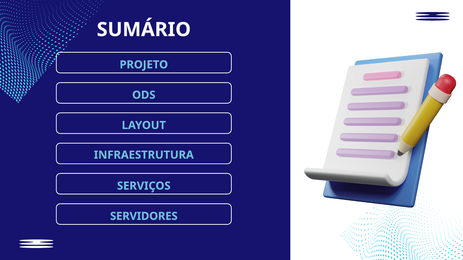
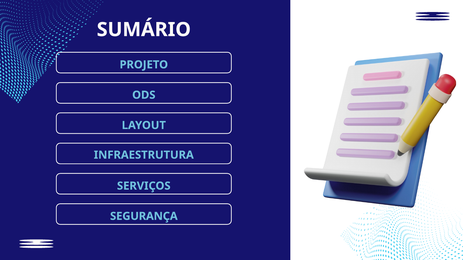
SERVIDORES: SERVIDORES -> SEGURANÇA
